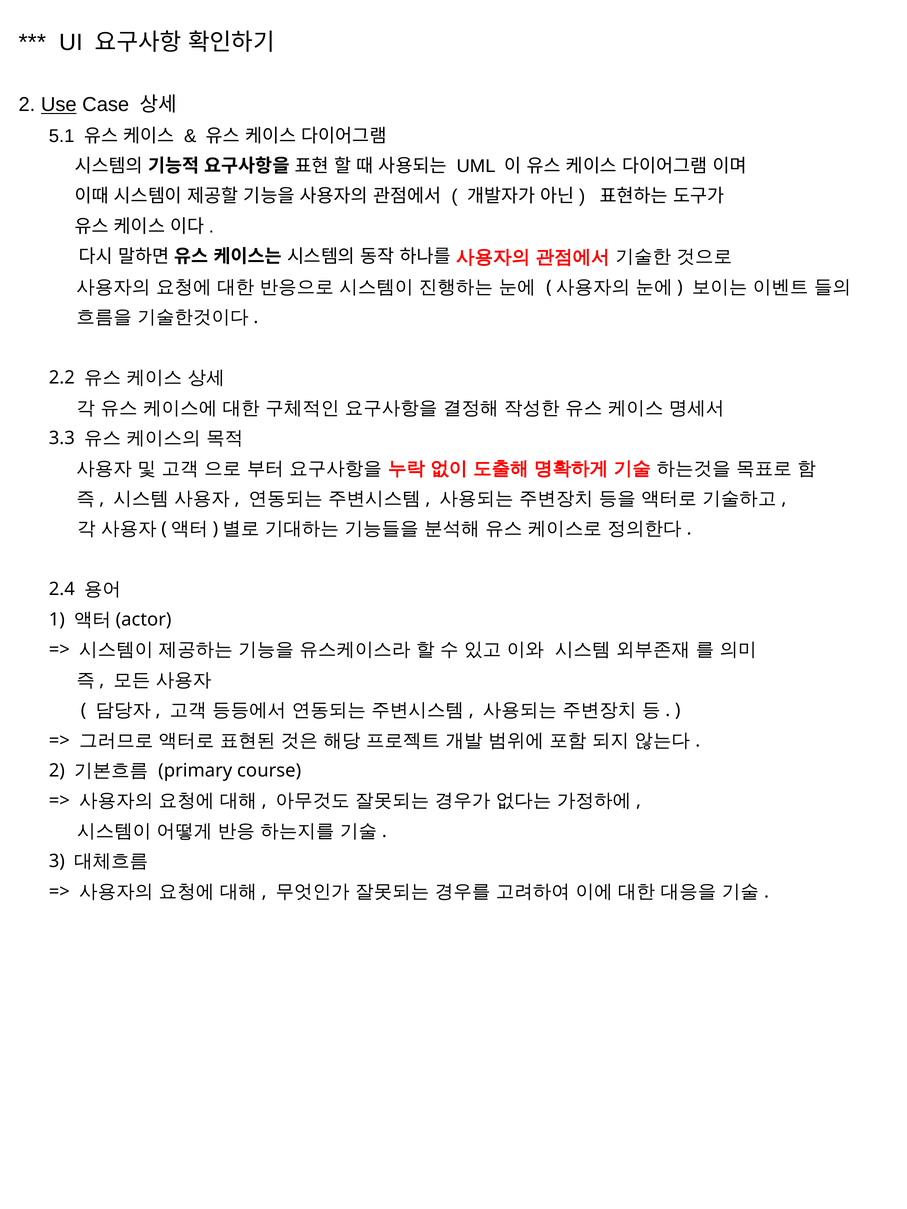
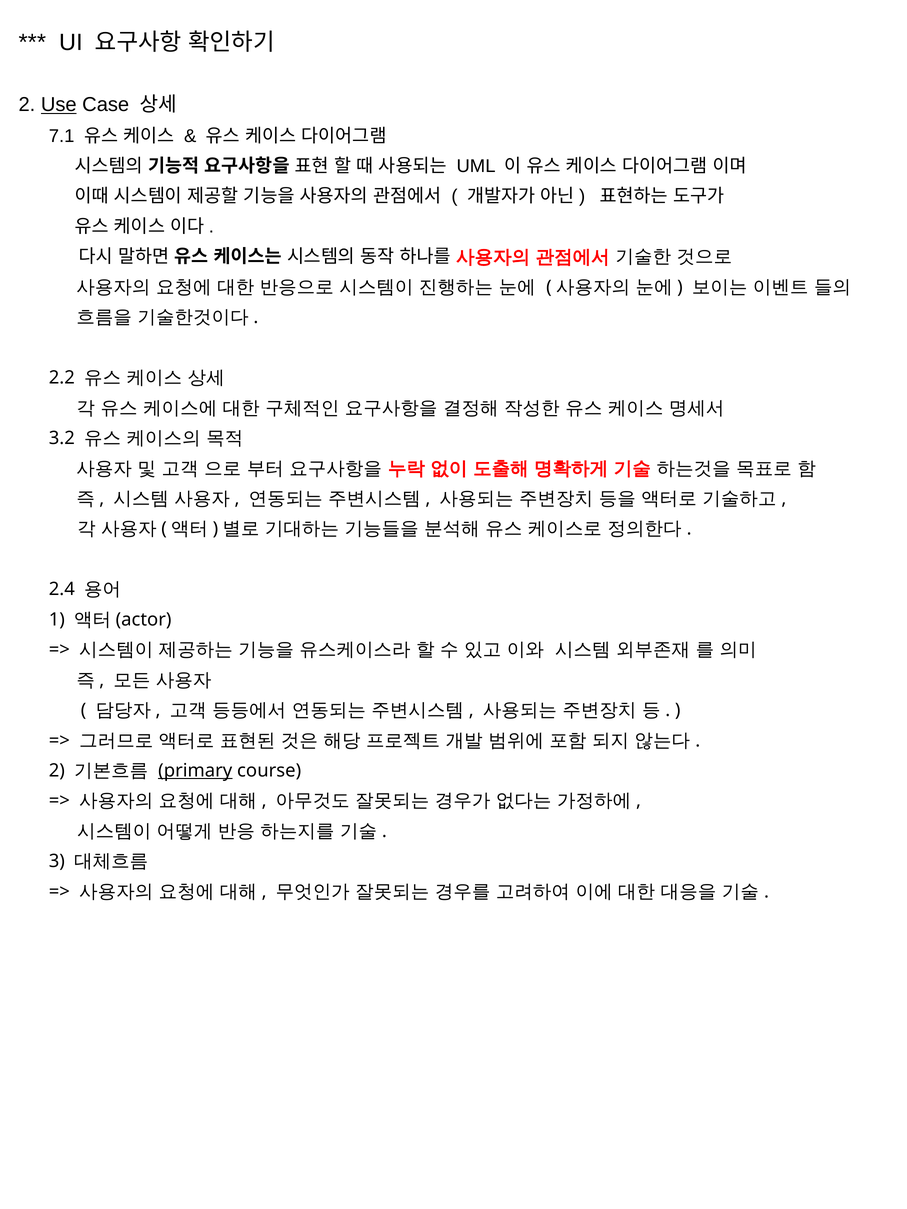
5.1: 5.1 -> 7.1
3.3: 3.3 -> 3.2
primary underline: none -> present
